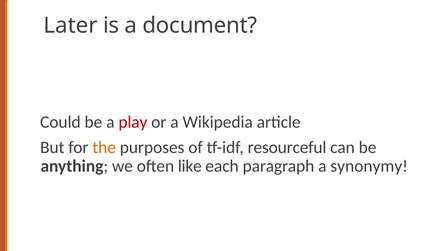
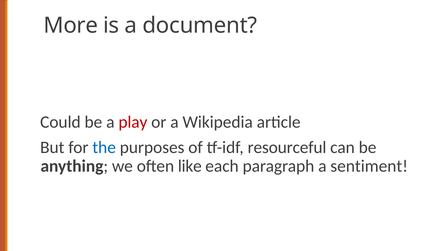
Later: Later -> More
the colour: orange -> blue
synonymy: synonymy -> sentiment
